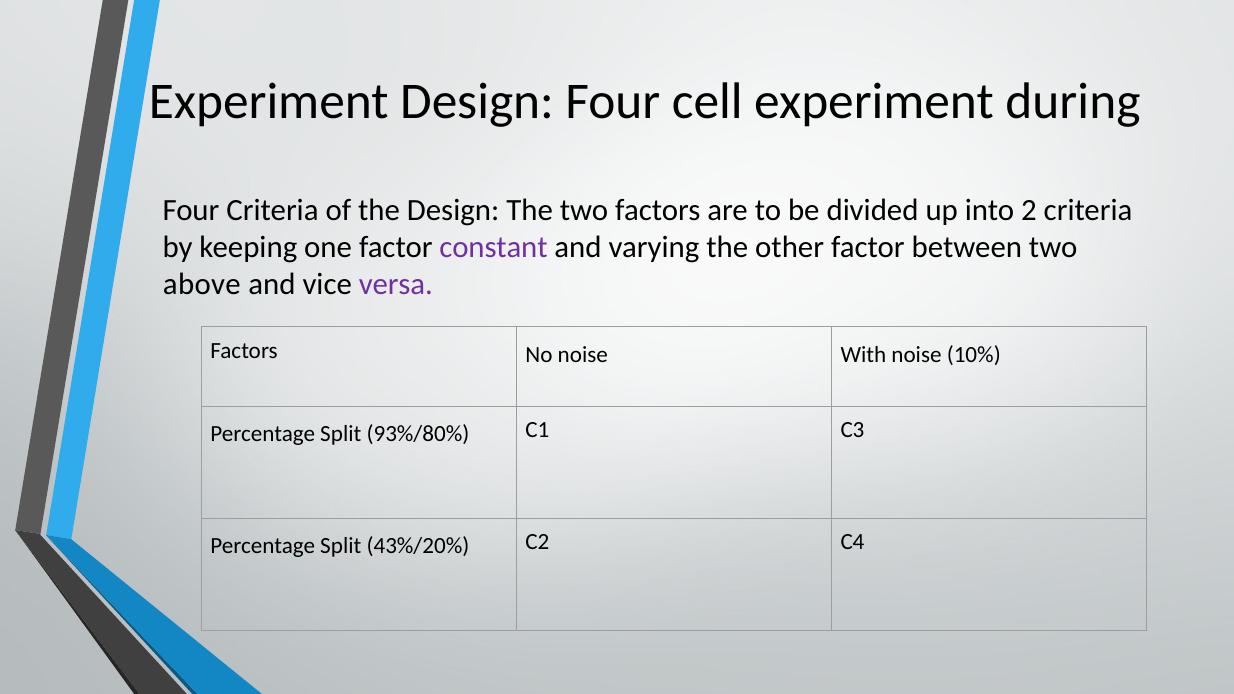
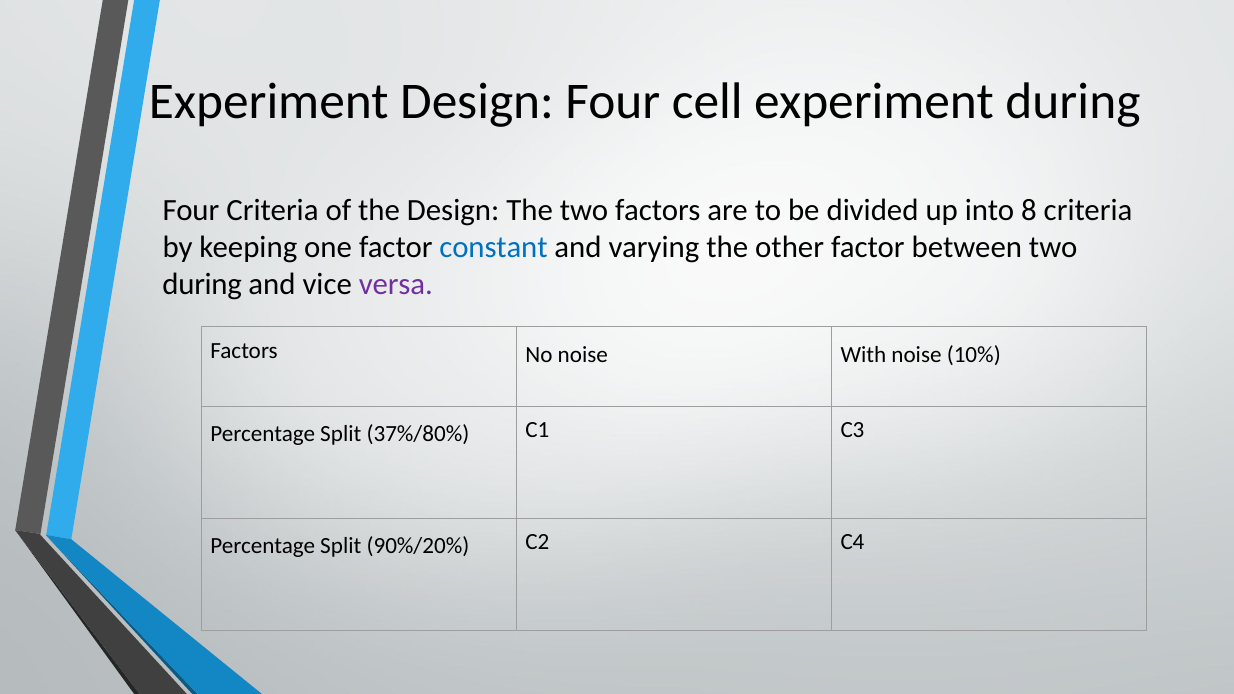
2: 2 -> 8
constant colour: purple -> blue
above at (202, 285): above -> during
93%/80%: 93%/80% -> 37%/80%
43%/20%: 43%/20% -> 90%/20%
